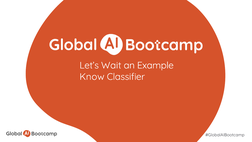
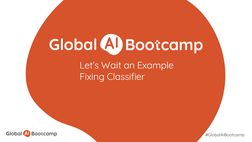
Know: Know -> Fixing
